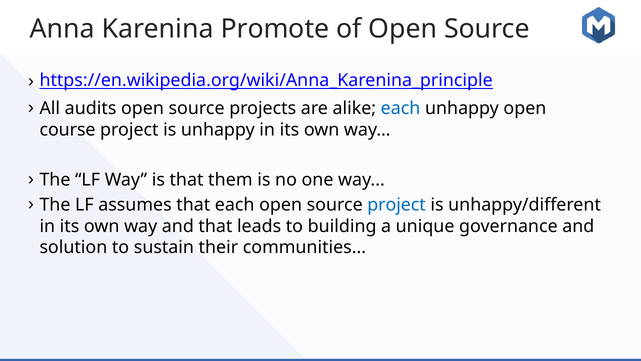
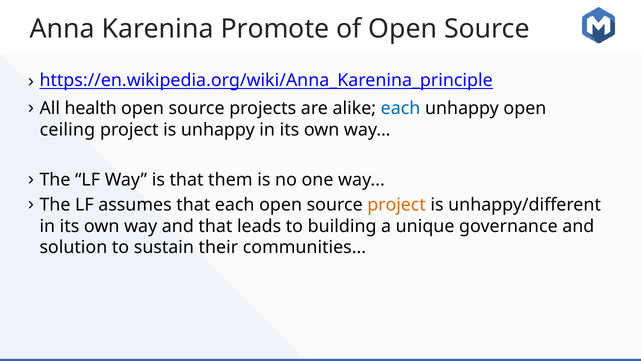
audits: audits -> health
course: course -> ceiling
project at (397, 205) colour: blue -> orange
